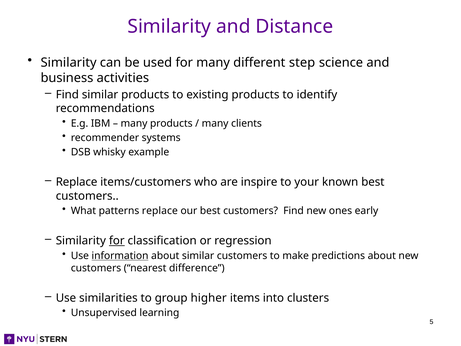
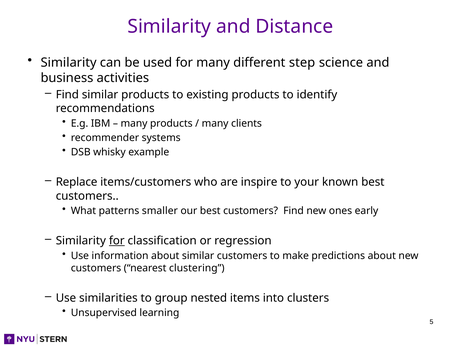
patterns replace: replace -> smaller
information underline: present -> none
difference: difference -> clustering
higher: higher -> nested
